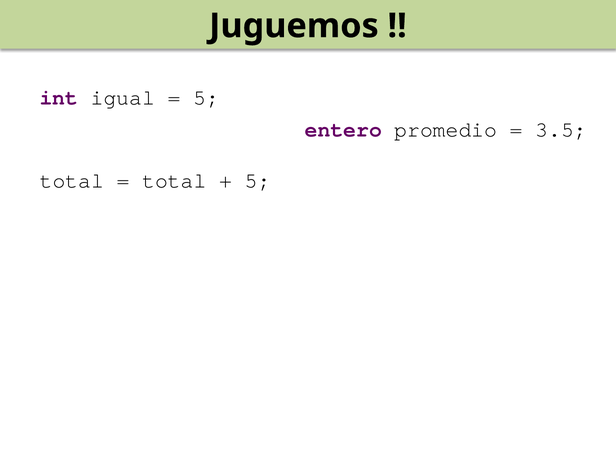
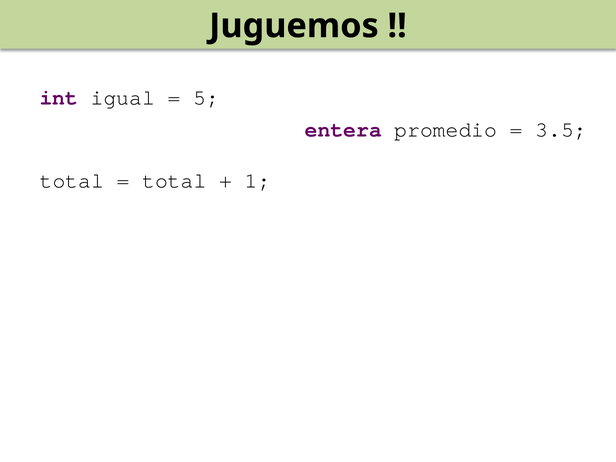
entero: entero -> entera
5 at (258, 181): 5 -> 1
